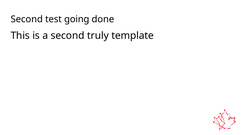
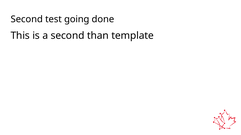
truly: truly -> than
